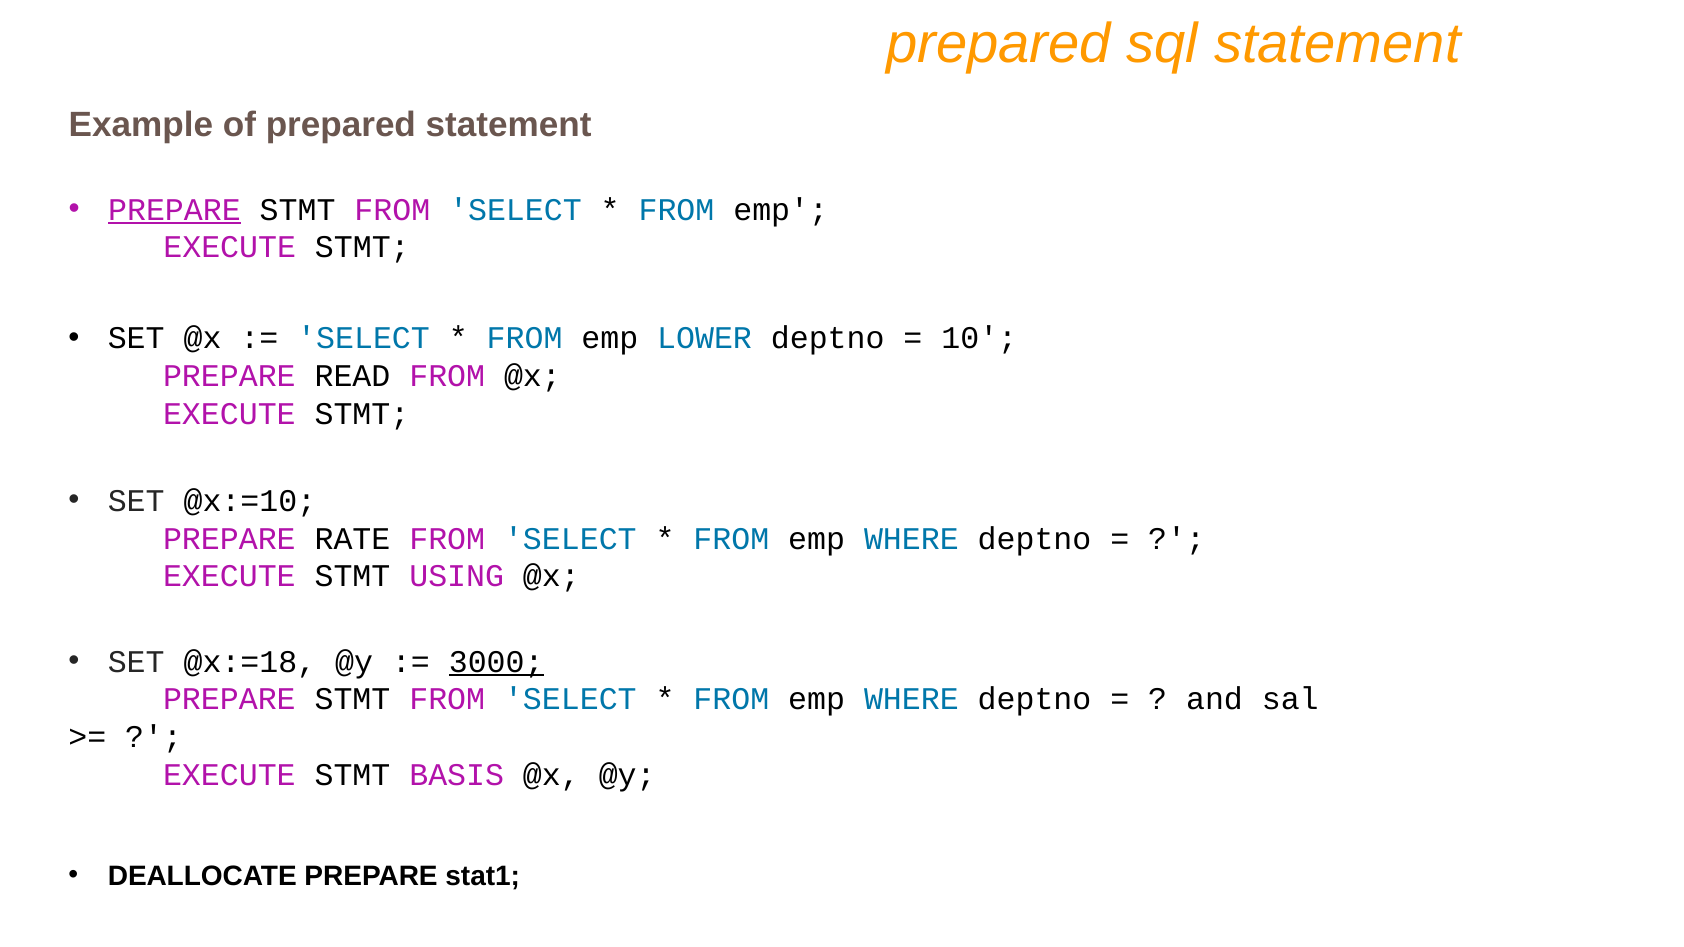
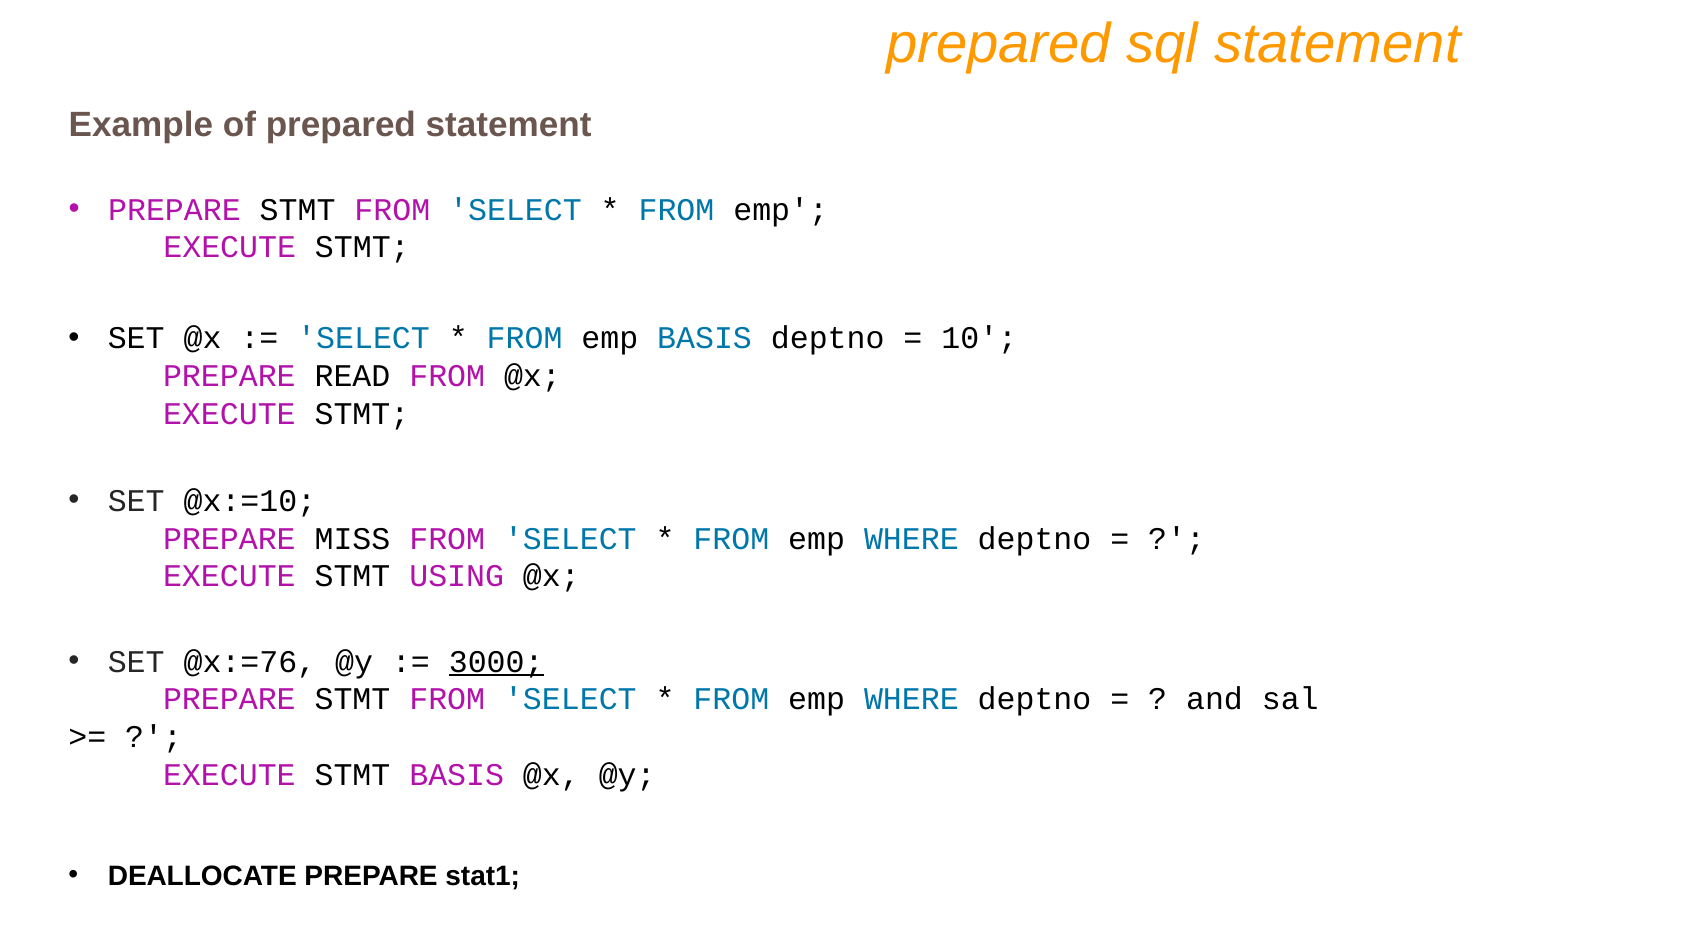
PREPARE at (174, 210) underline: present -> none
emp LOWER: LOWER -> BASIS
RATE: RATE -> MISS
@x:=18: @x:=18 -> @x:=76
